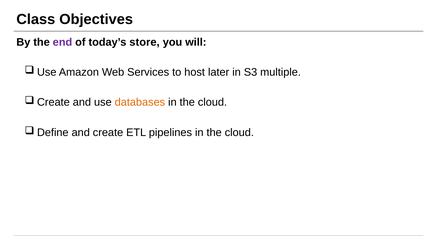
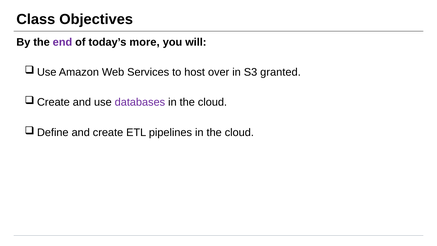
store: store -> more
later: later -> over
multiple: multiple -> granted
databases colour: orange -> purple
